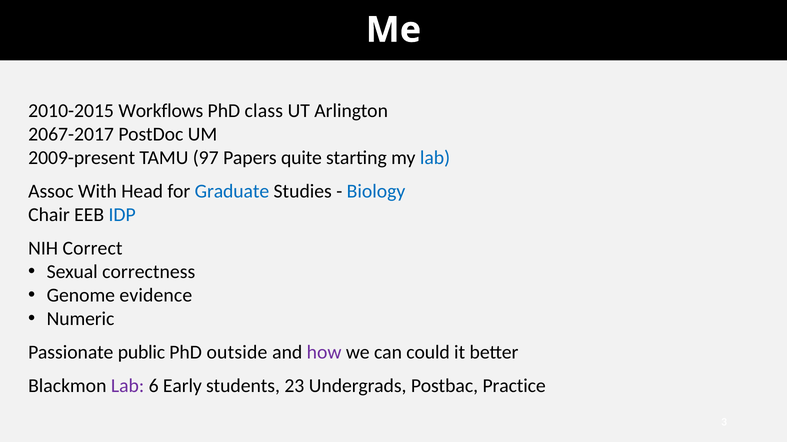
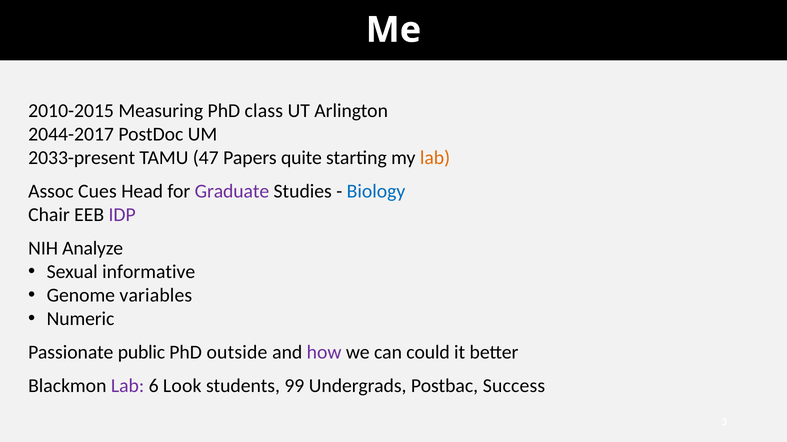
Workflows: Workflows -> Measuring
2067-2017: 2067-2017 -> 2044-2017
2009-present: 2009-present -> 2033-present
97: 97 -> 47
lab at (435, 158) colour: blue -> orange
With: With -> Cues
Graduate colour: blue -> purple
IDP colour: blue -> purple
Correct: Correct -> Analyze
correctness: correctness -> informative
evidence: evidence -> variables
Early: Early -> Look
23: 23 -> 99
Practice: Practice -> Success
